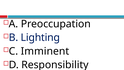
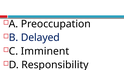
Lighting: Lighting -> Delayed
